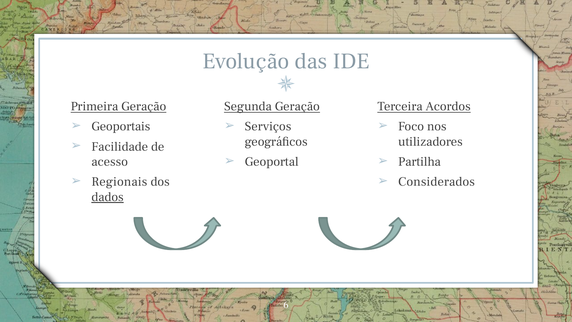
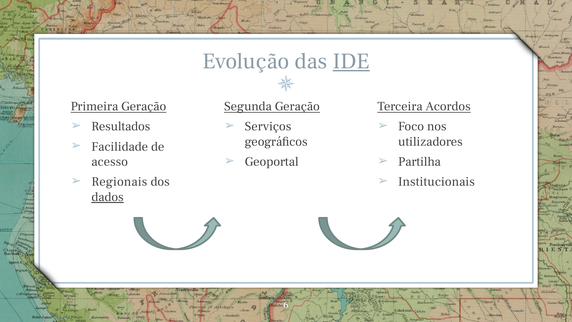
IDE underline: none -> present
Geoportais: Geoportais -> Resultados
Considerados: Considerados -> Institucionais
